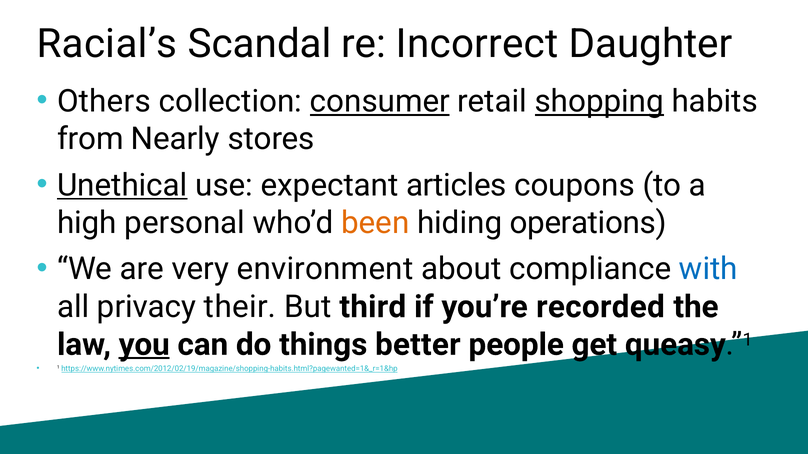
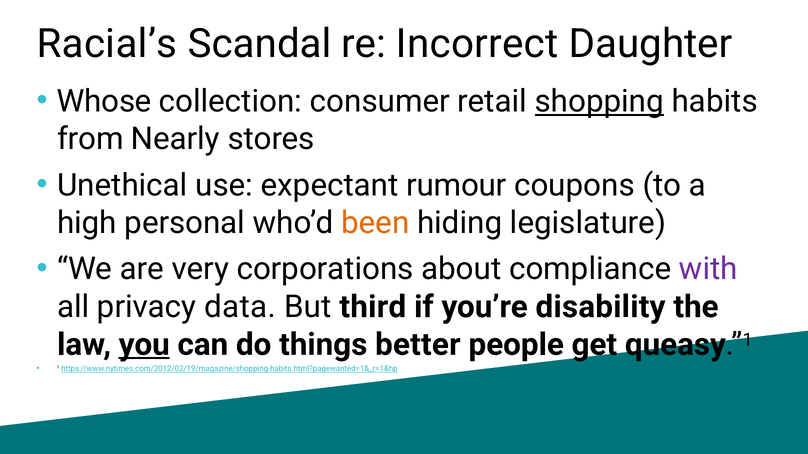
Others: Others -> Whose
consumer underline: present -> none
Unethical underline: present -> none
articles: articles -> rumour
operations: operations -> legislature
environment: environment -> corporations
with colour: blue -> purple
their: their -> data
recorded: recorded -> disability
